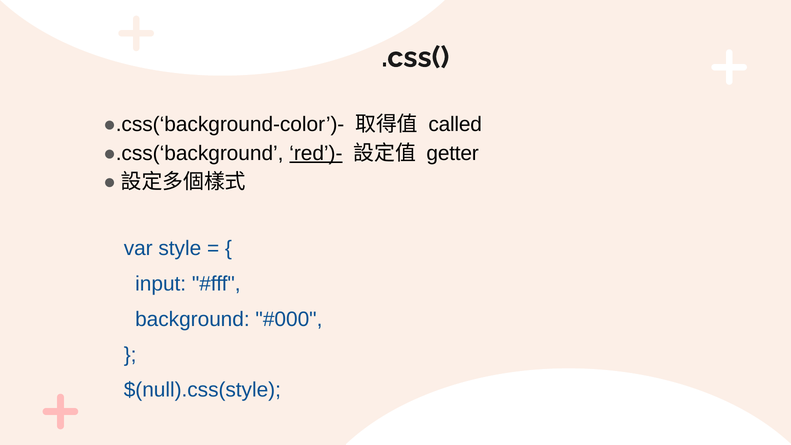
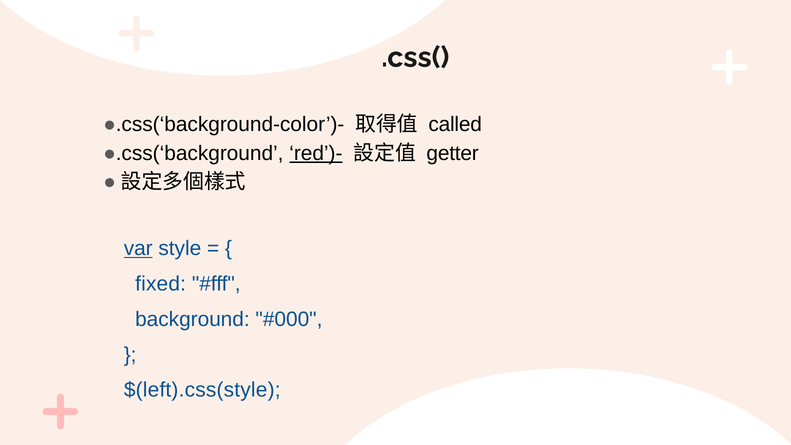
var underline: none -> present
input: input -> fixed
$(null).css(style: $(null).css(style -> $(left).css(style
